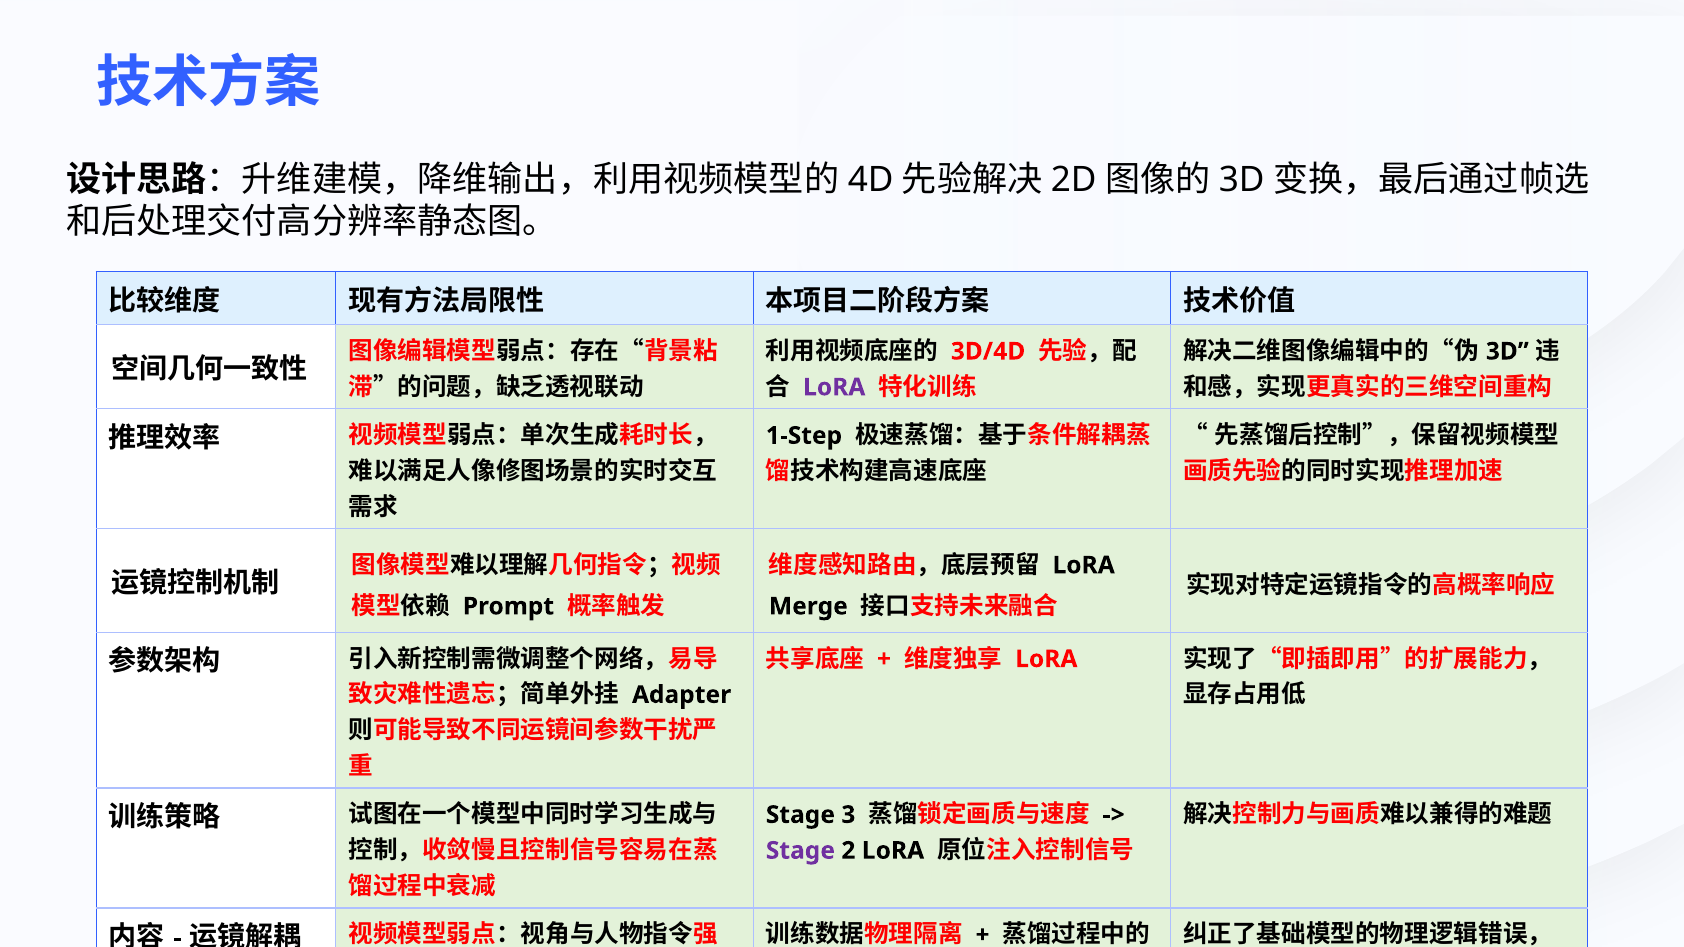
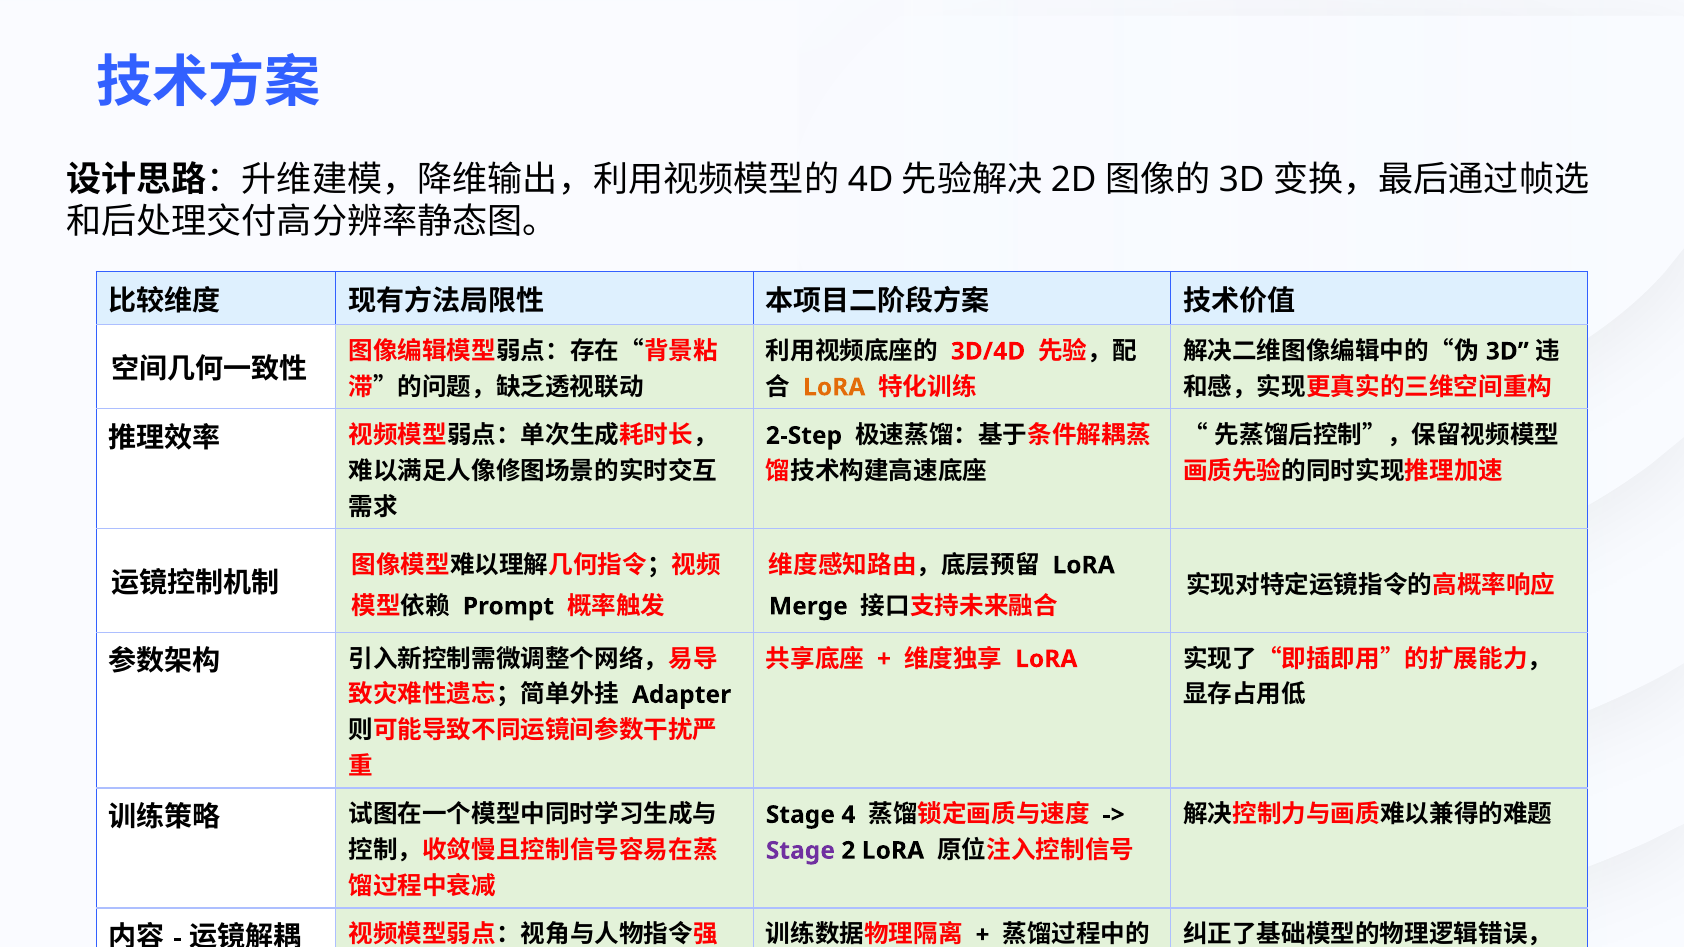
LoRA at (834, 387) colour: purple -> orange
1-Step: 1-Step -> 2-Step
3: 3 -> 4
